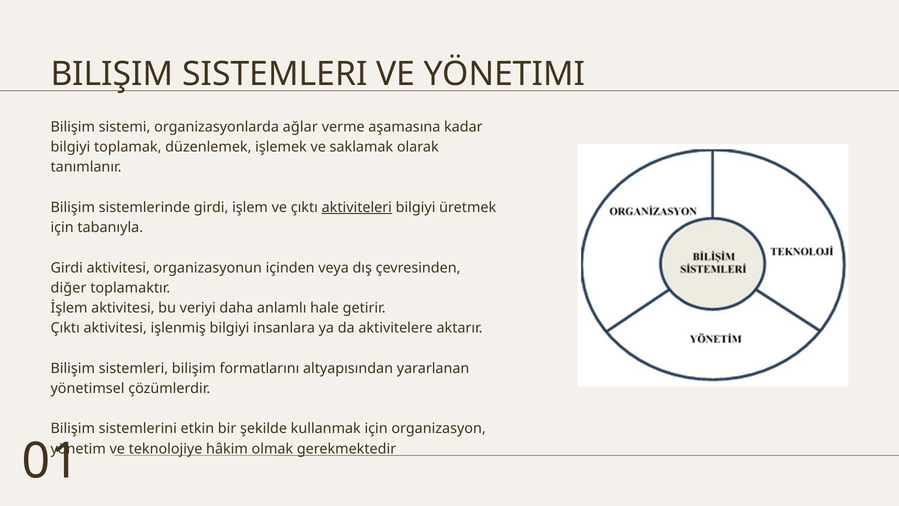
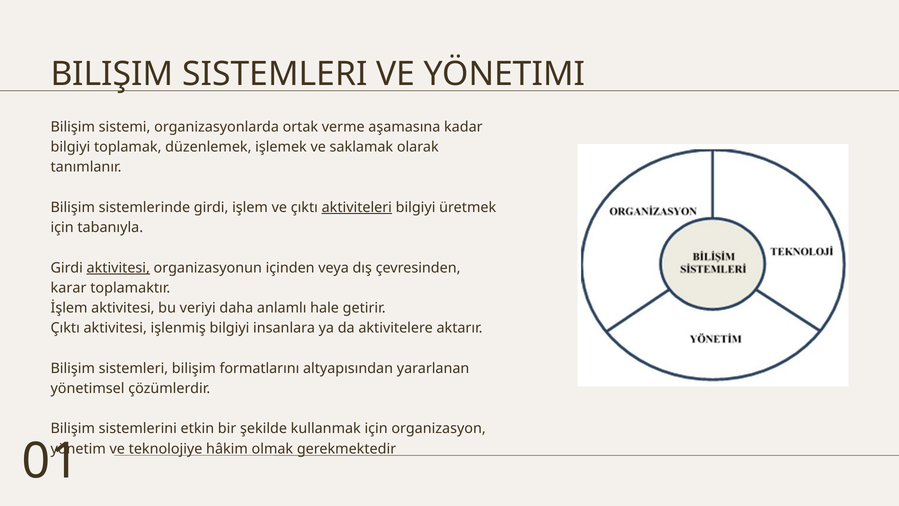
ağlar: ağlar -> ortak
aktivitesi at (118, 268) underline: none -> present
diğer: diğer -> karar
